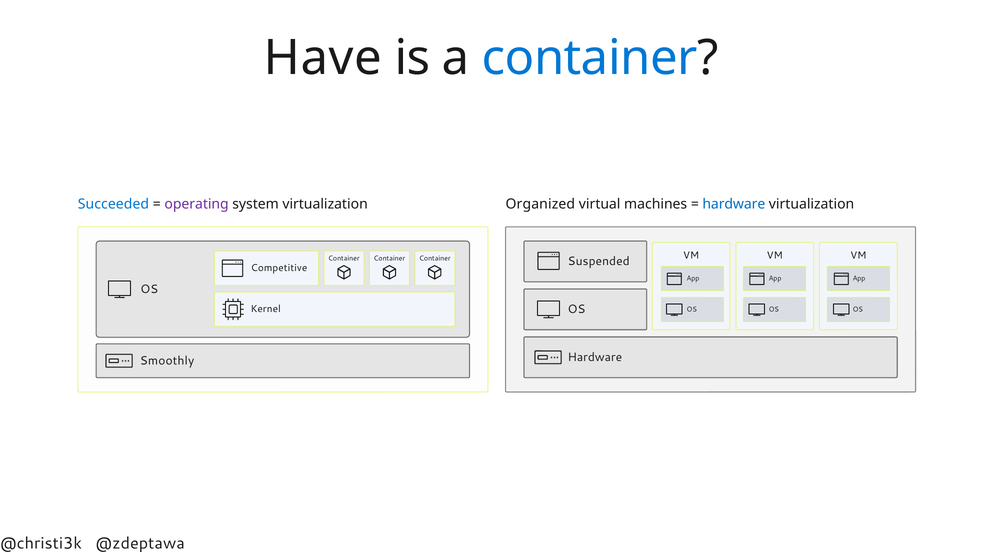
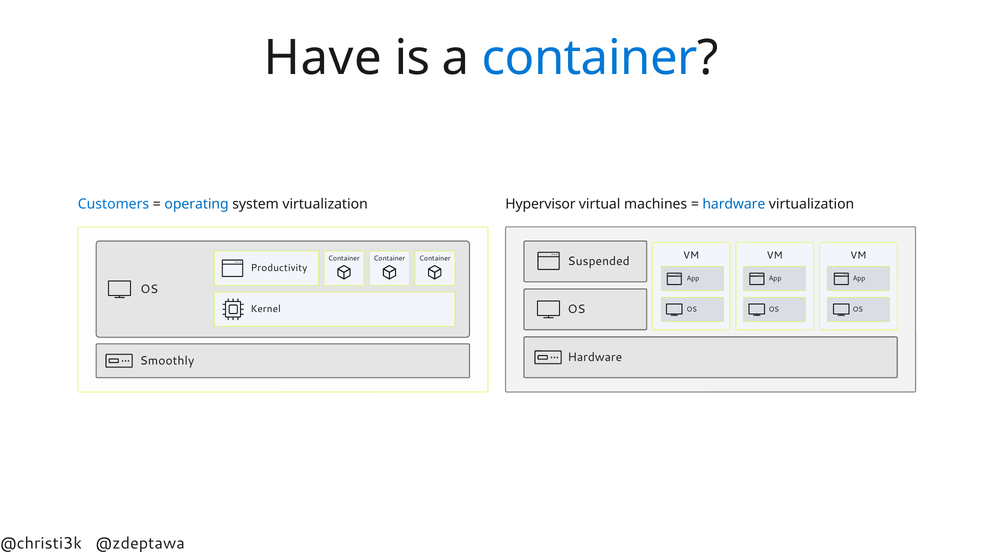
Succeeded: Succeeded -> Customers
operating colour: purple -> blue
Organized: Organized -> Hypervisor
Competitive: Competitive -> Productivity
